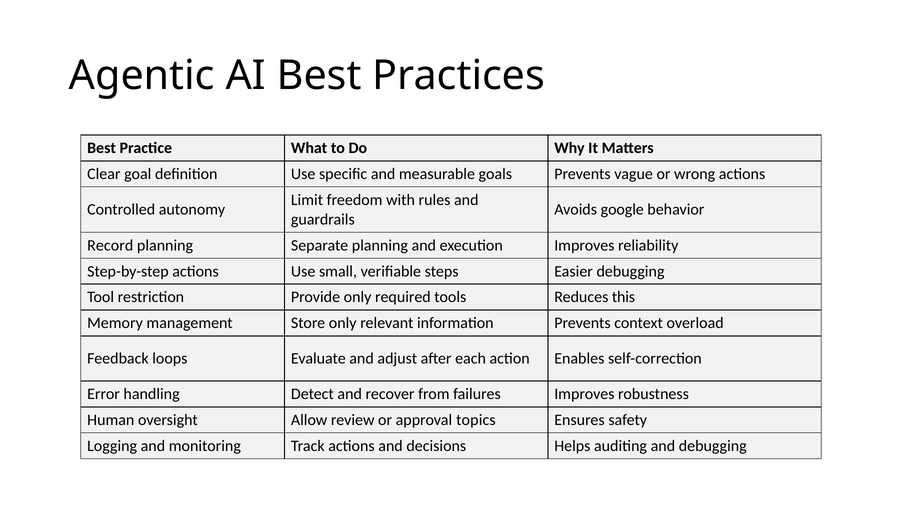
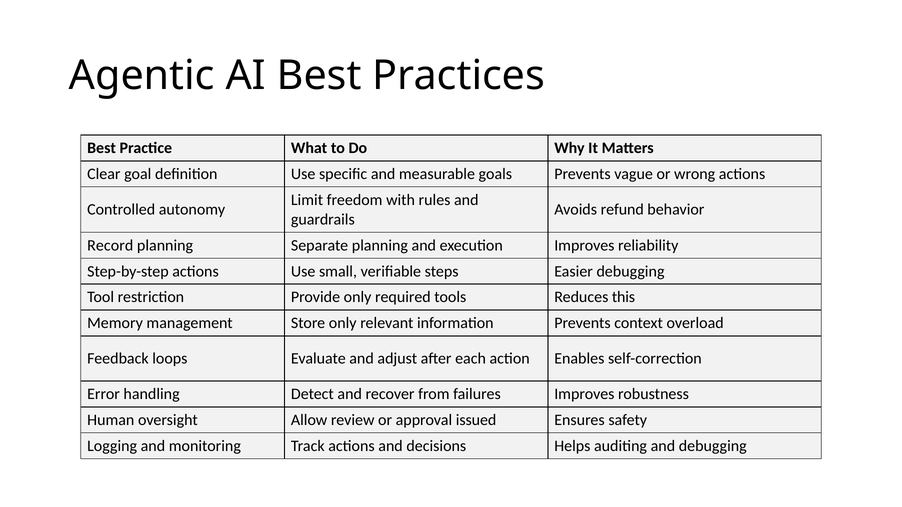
google: google -> refund
topics: topics -> issued
